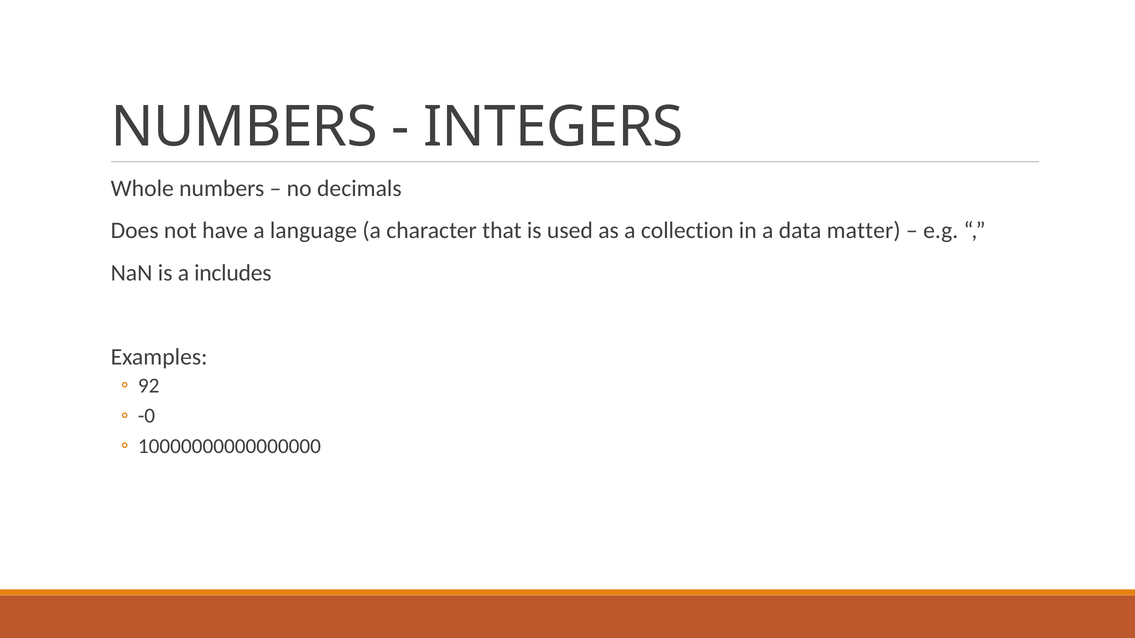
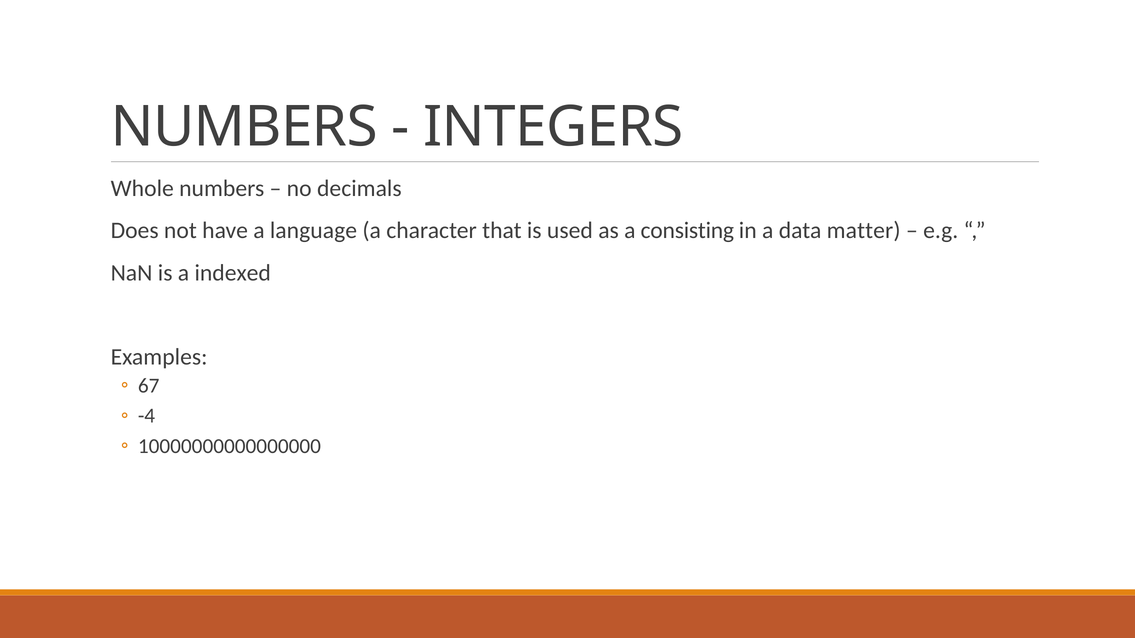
collection: collection -> consisting
includes: includes -> indexed
92: 92 -> 67
-0: -0 -> -4
